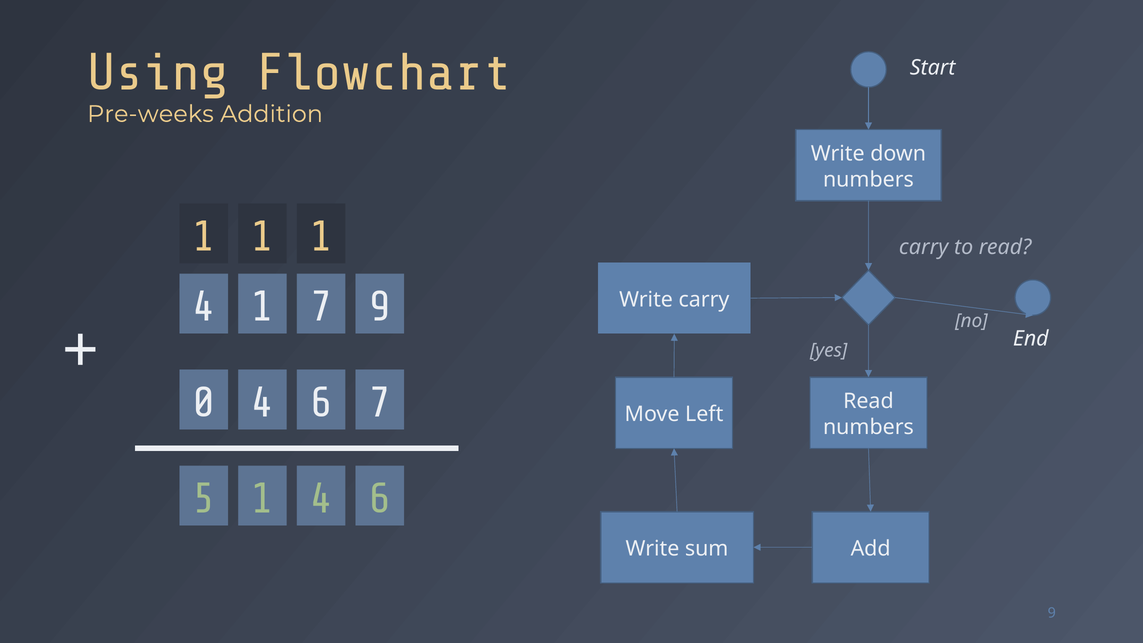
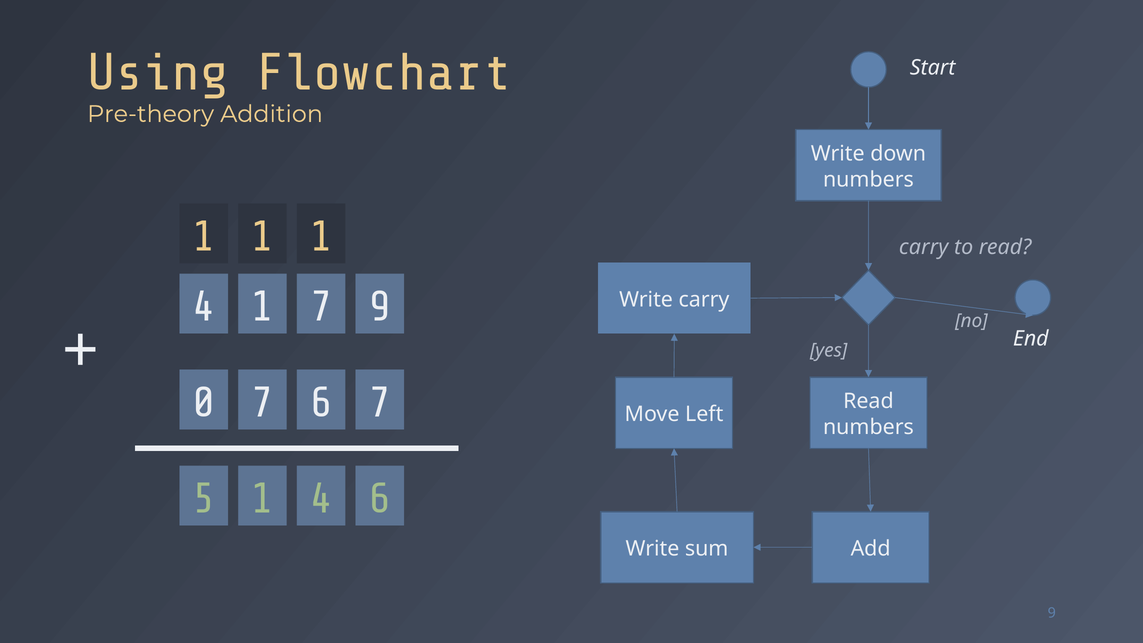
Pre-weeks: Pre-weeks -> Pre-theory
0 4: 4 -> 7
